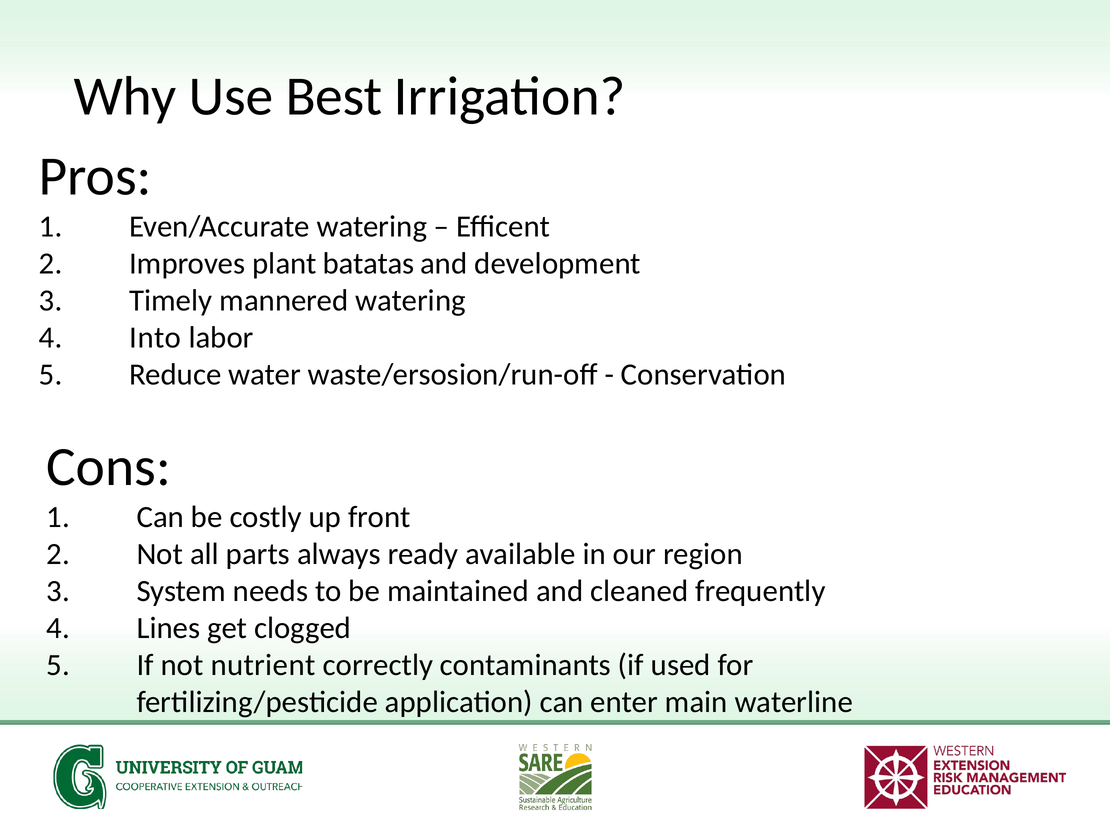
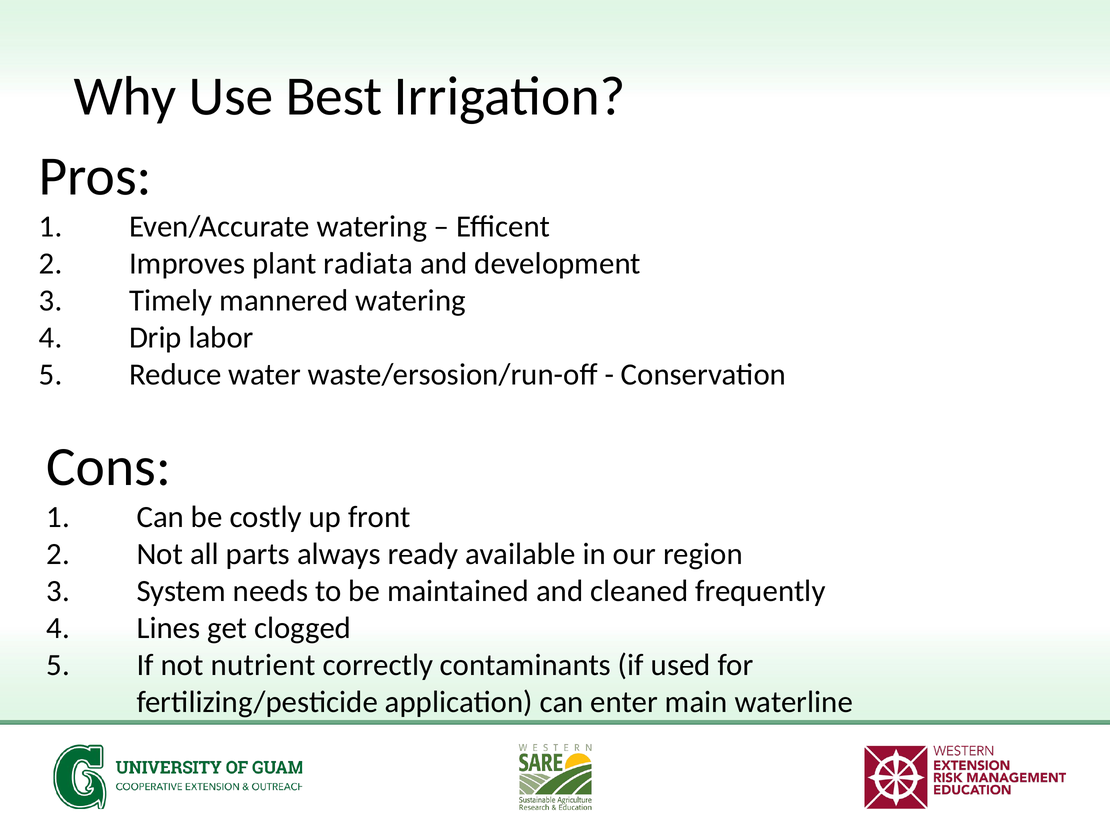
batatas: batatas -> radiata
Into: Into -> Drip
